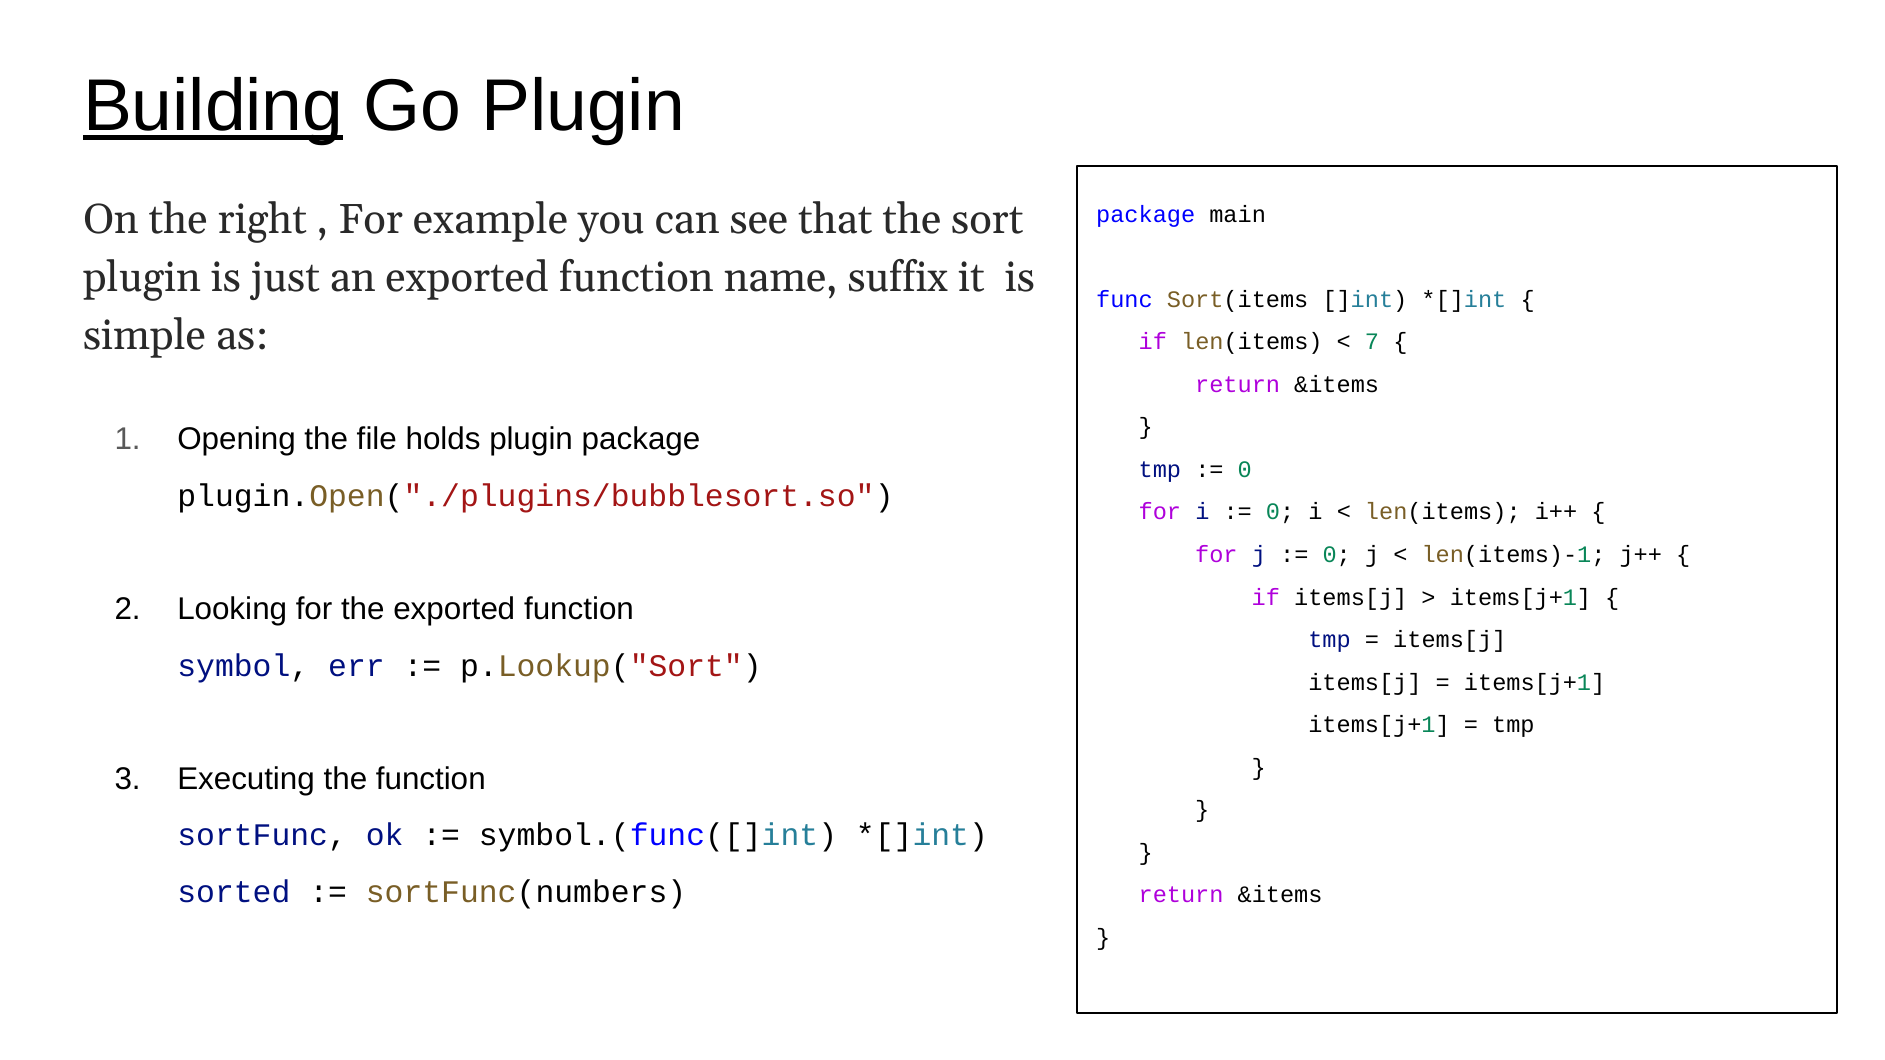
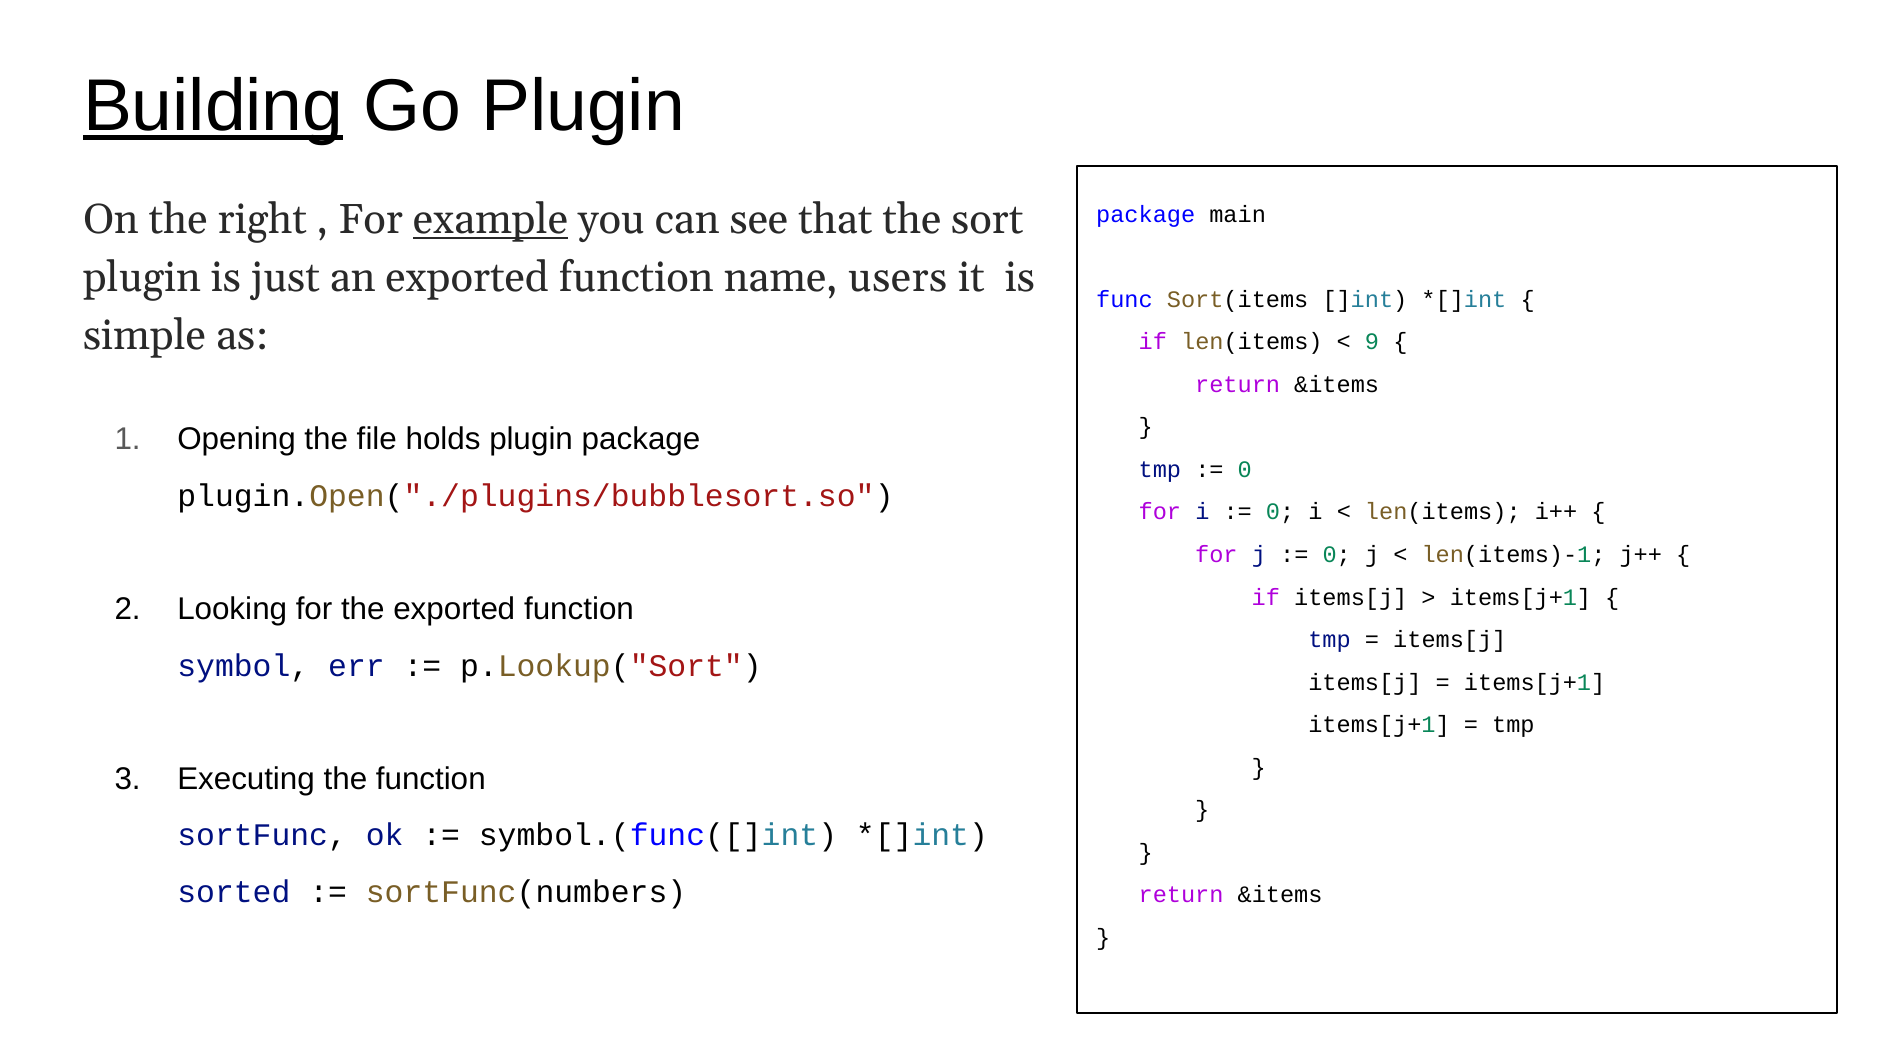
example underline: none -> present
suffix: suffix -> users
7: 7 -> 9
